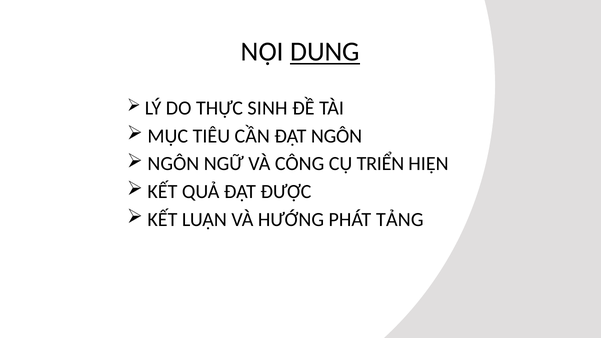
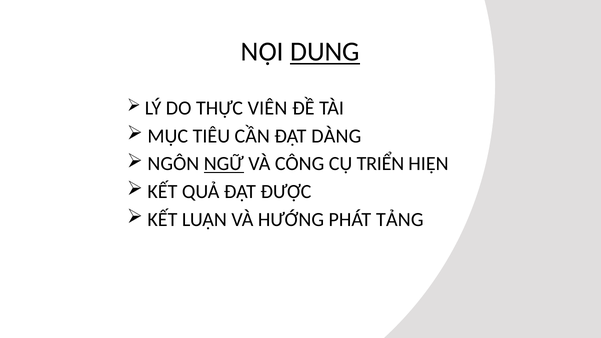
SINH: SINH -> VIÊN
ĐẠT NGÔN: NGÔN -> DÀNG
NGỮ underline: none -> present
